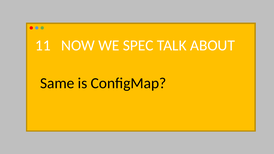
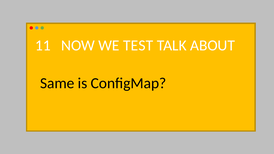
SPEC: SPEC -> TEST
